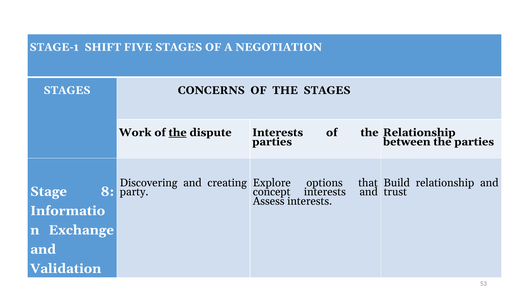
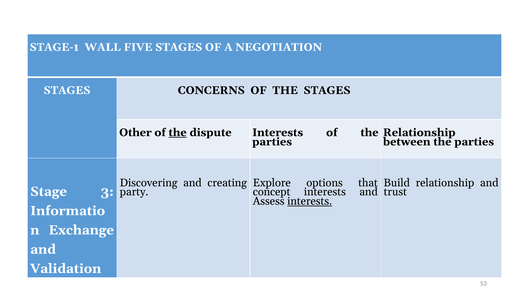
SHIFT: SHIFT -> WALL
Work: Work -> Other
8: 8 -> 3
interests at (310, 201) underline: none -> present
